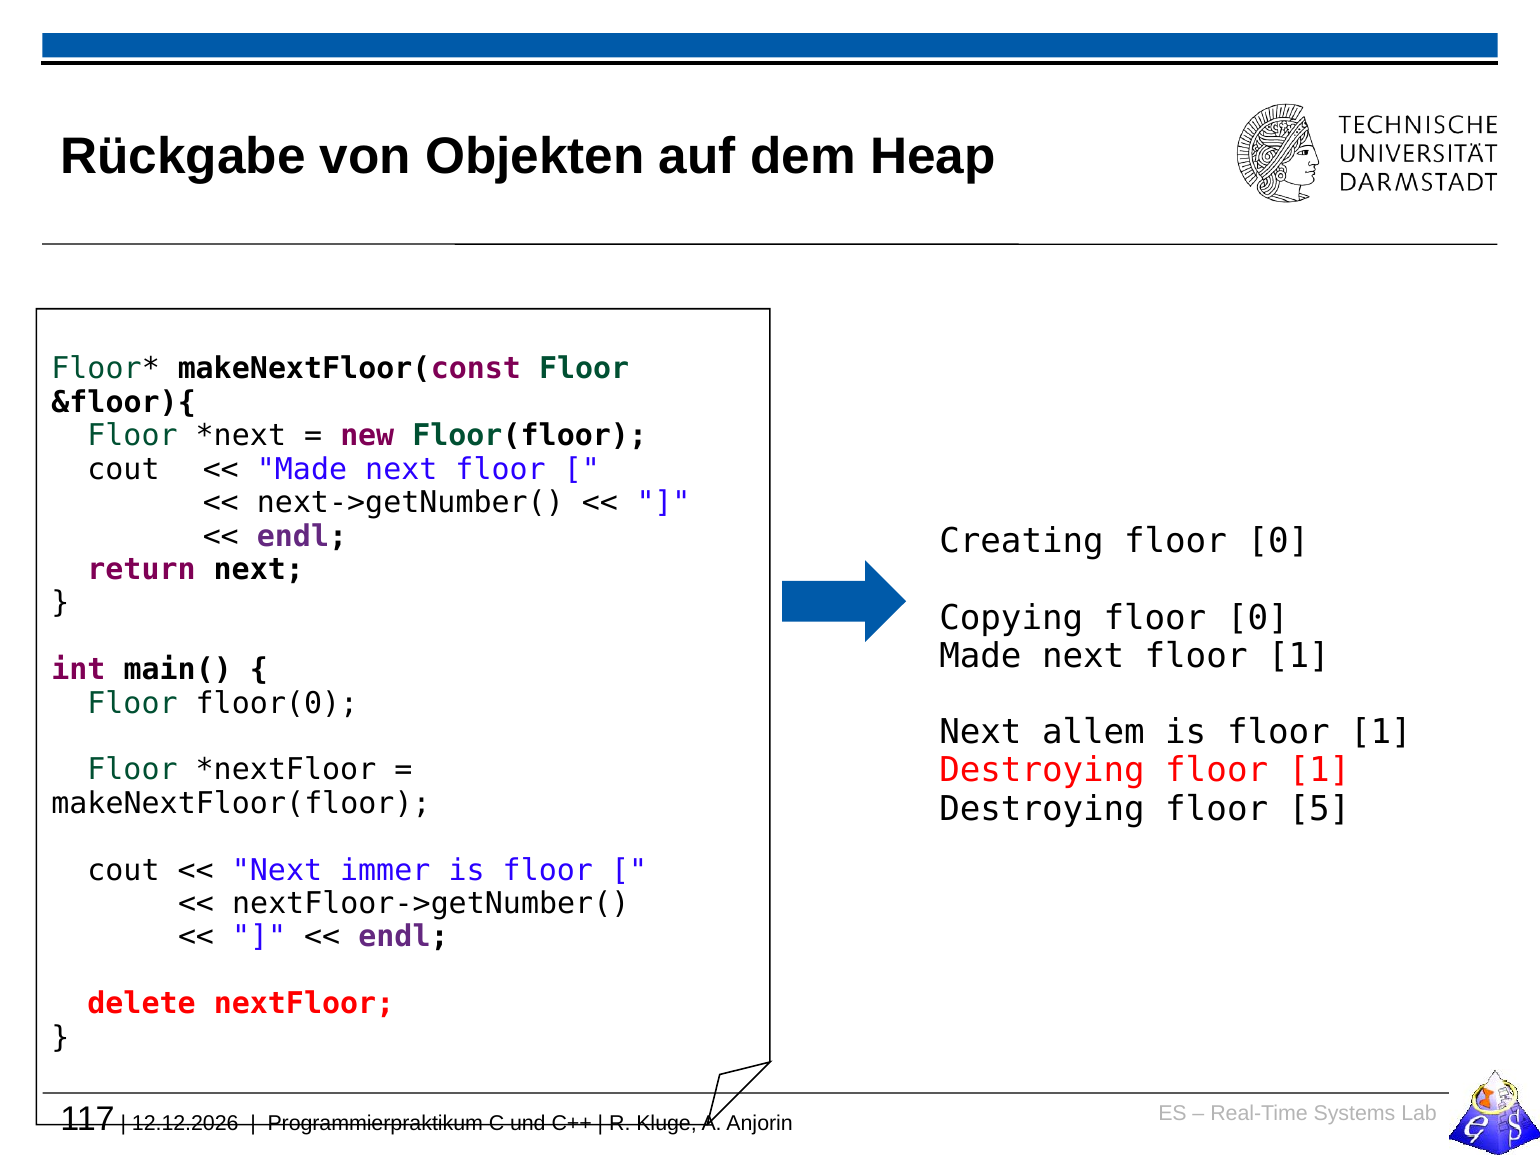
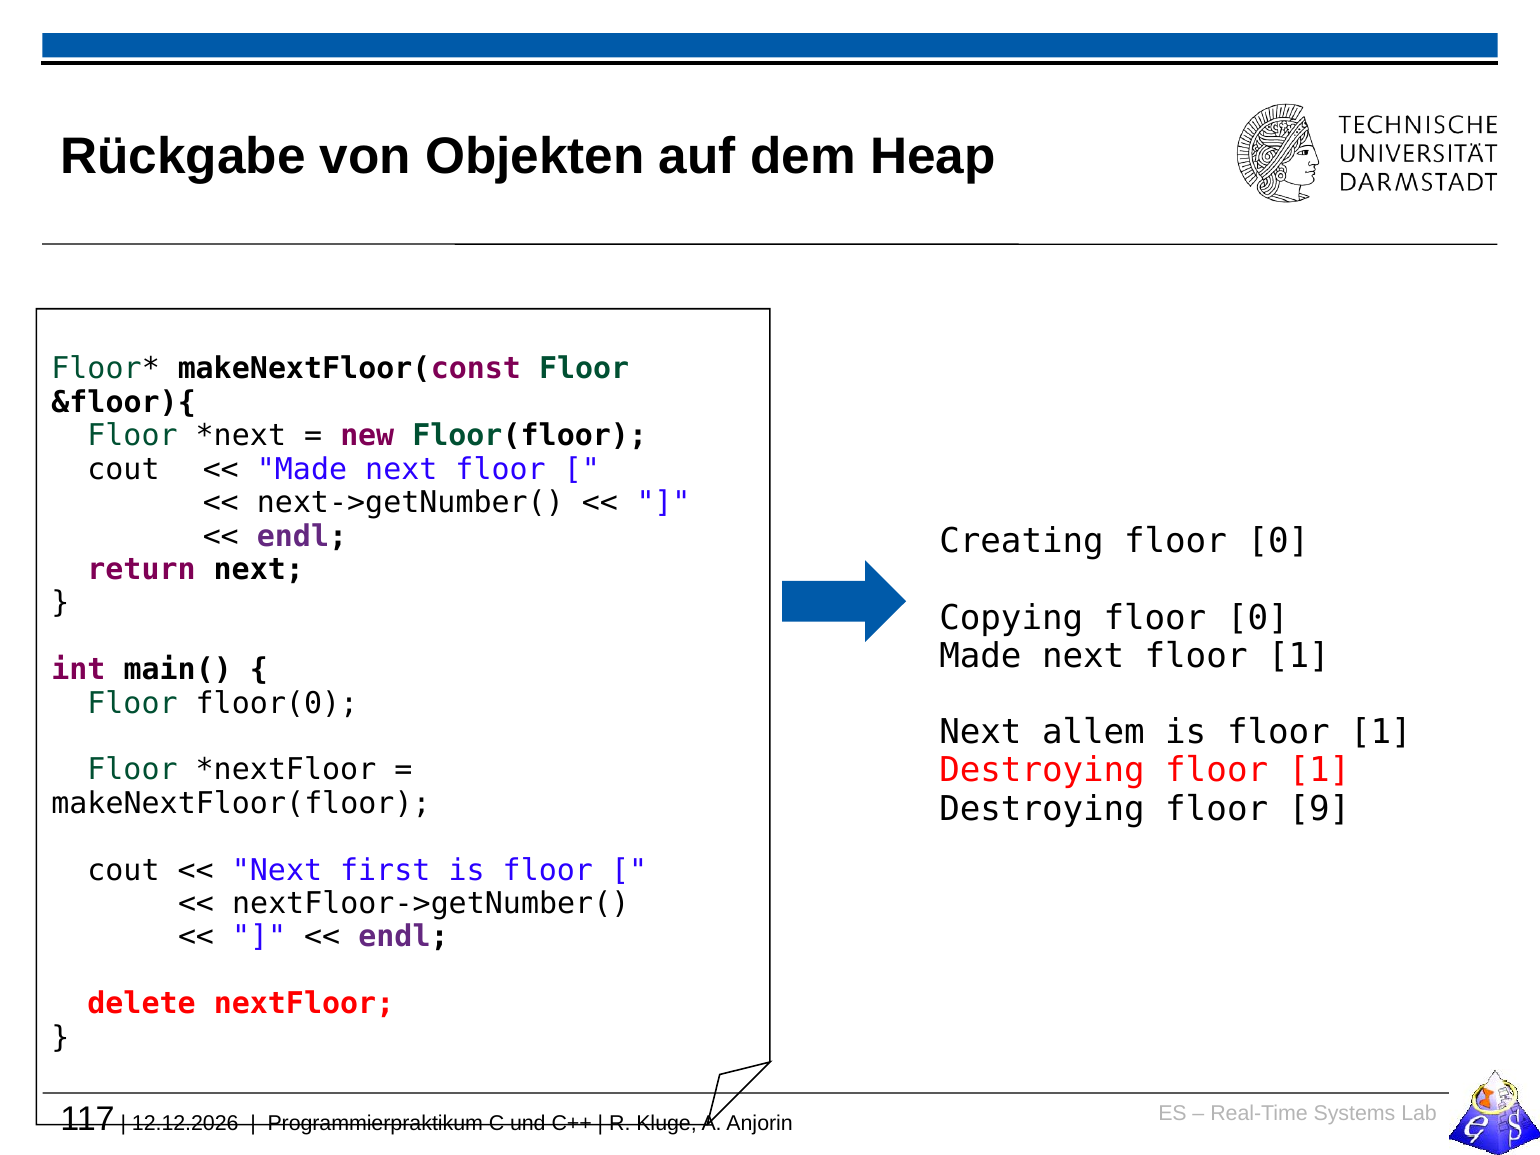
5: 5 -> 9
immer: immer -> first
